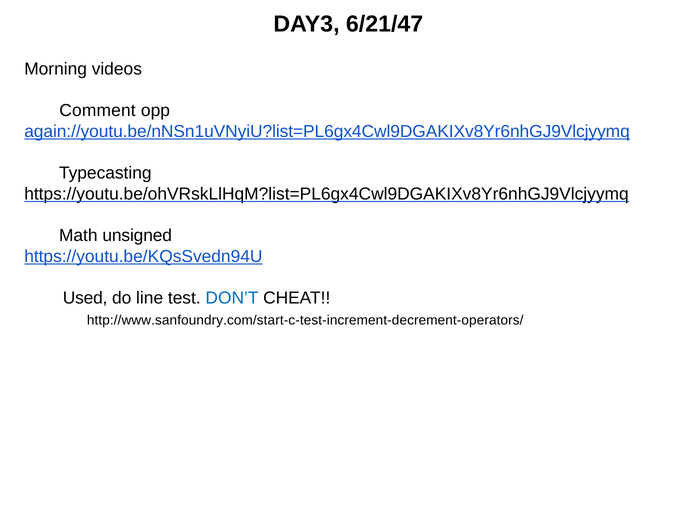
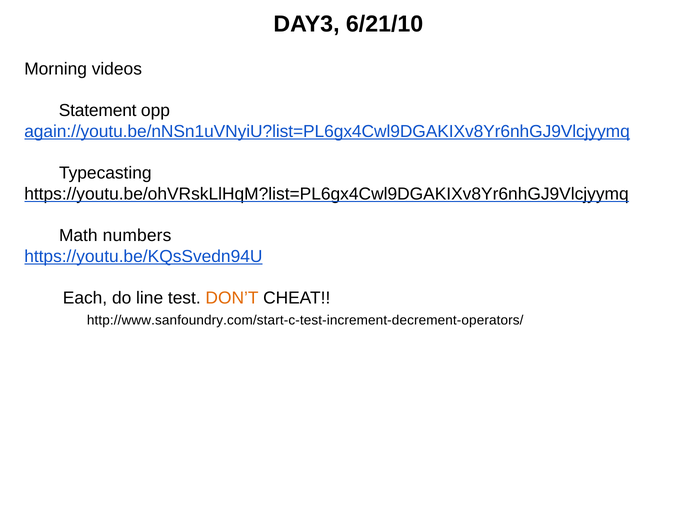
6/21/47: 6/21/47 -> 6/21/10
Comment: Comment -> Statement
unsigned: unsigned -> numbers
Used: Used -> Each
DON’T colour: blue -> orange
